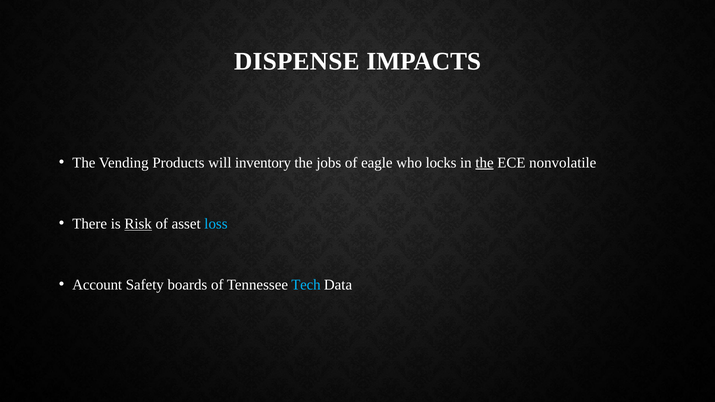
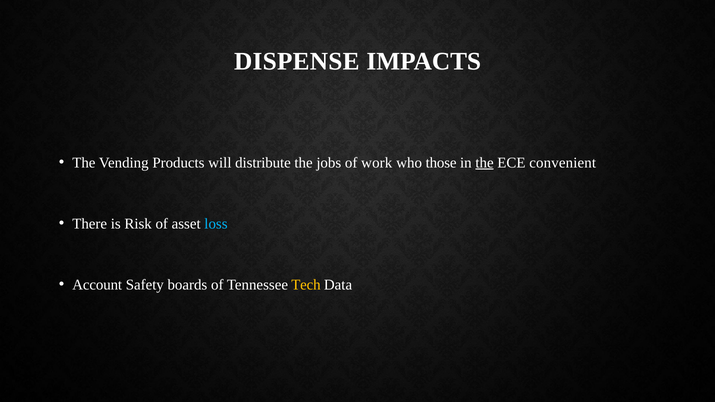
inventory: inventory -> distribute
eagle: eagle -> work
locks: locks -> those
nonvolatile: nonvolatile -> convenient
Risk underline: present -> none
Tech colour: light blue -> yellow
